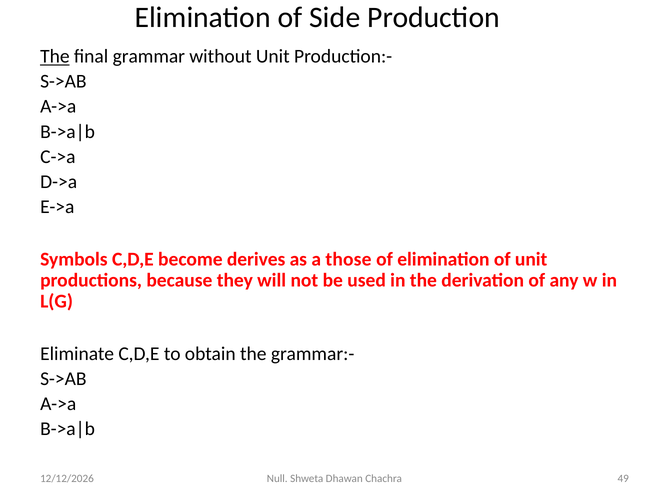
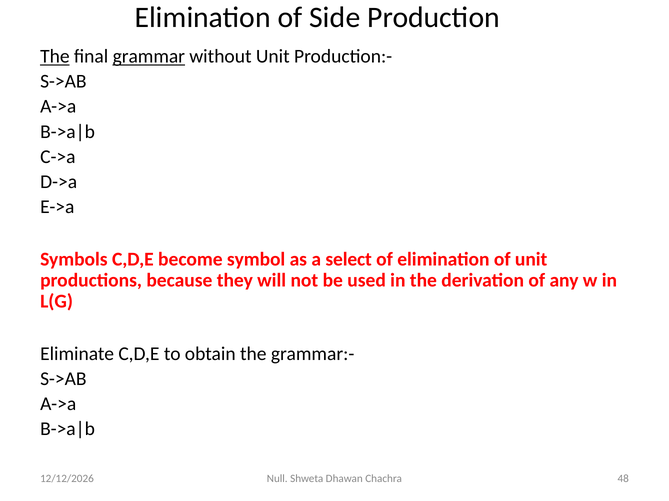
grammar underline: none -> present
derives: derives -> symbol
those: those -> select
49: 49 -> 48
